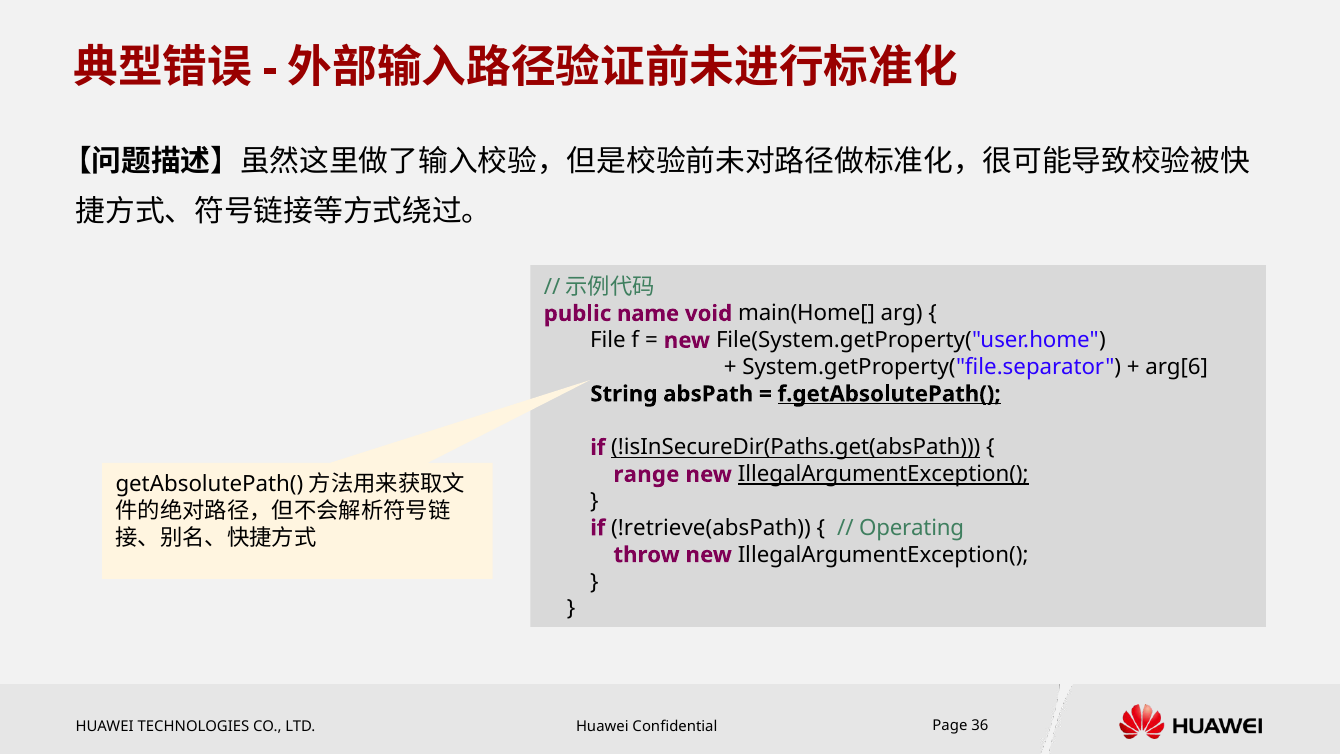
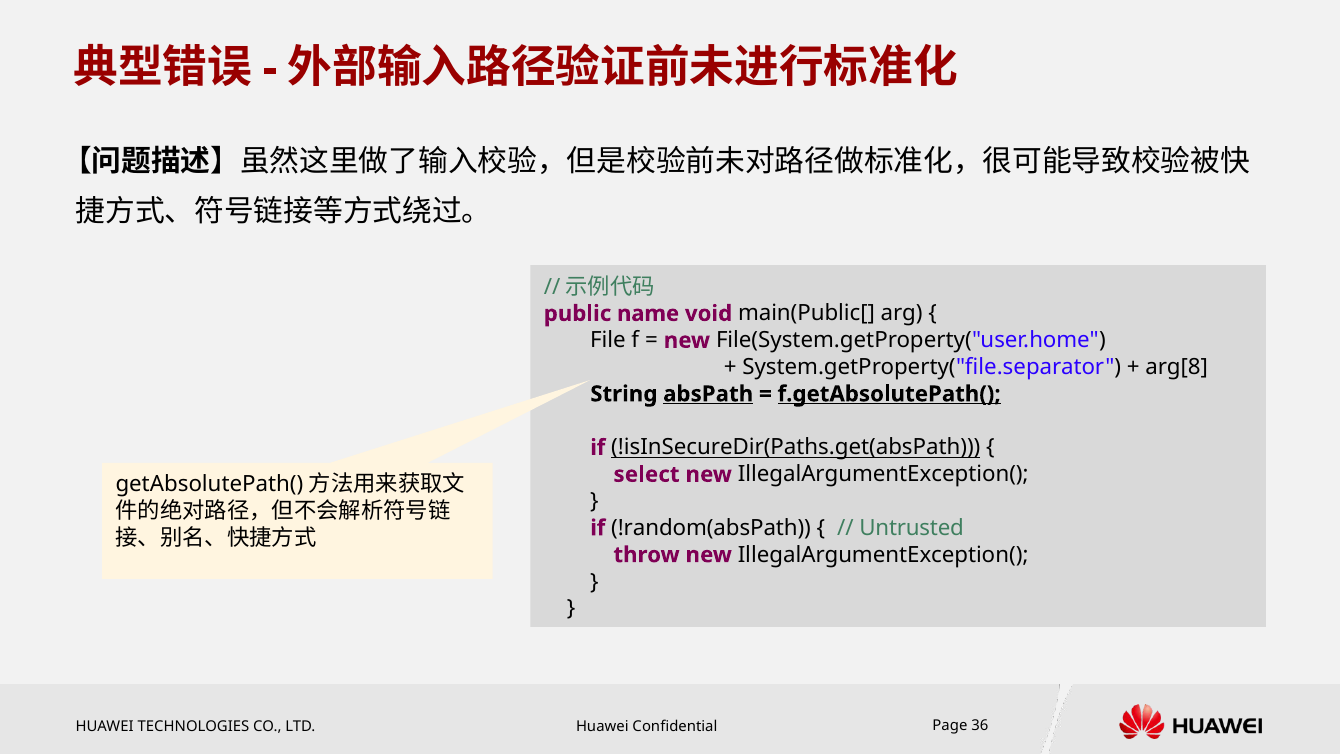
main(Home[: main(Home[ -> main(Public[
arg[6: arg[6 -> arg[8
absPath underline: none -> present
range: range -> select
IllegalArgumentException( at (883, 474) underline: present -> none
!retrieve(absPath: !retrieve(absPath -> !random(absPath
Operating: Operating -> Untrusted
